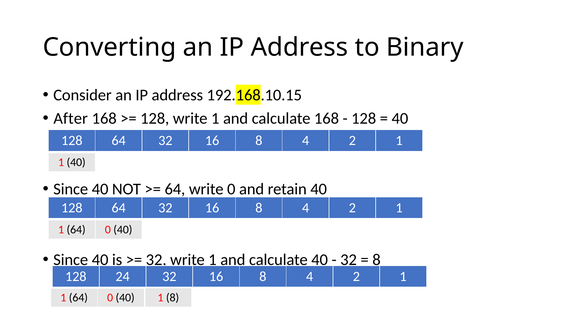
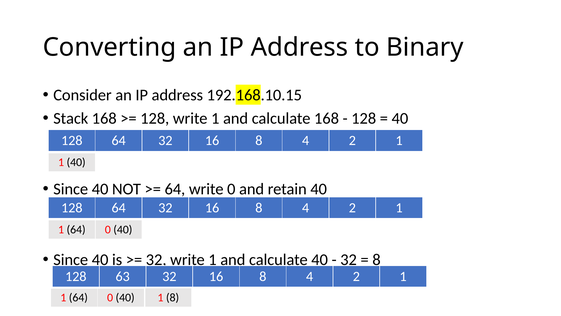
After: After -> Stack
24: 24 -> 63
